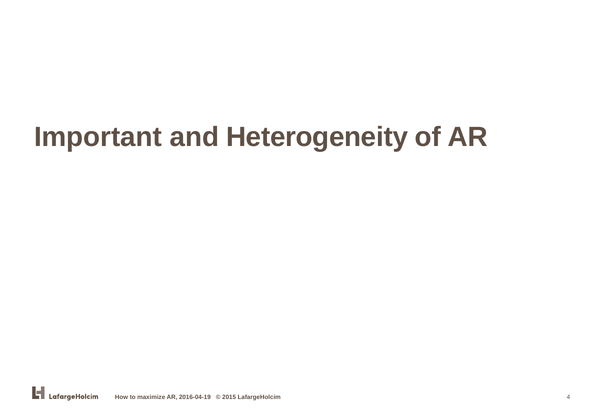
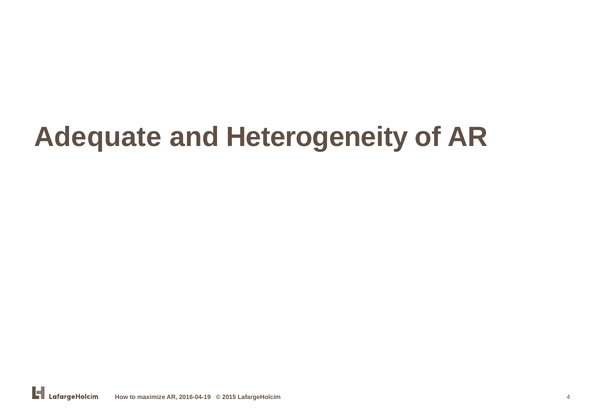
Important: Important -> Adequate
